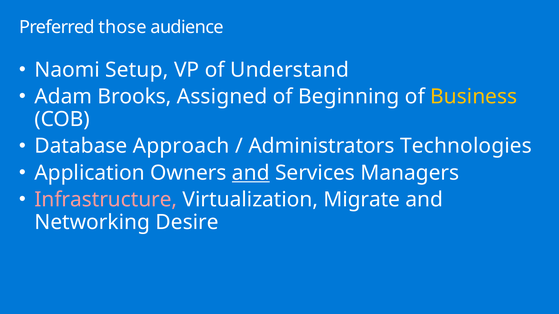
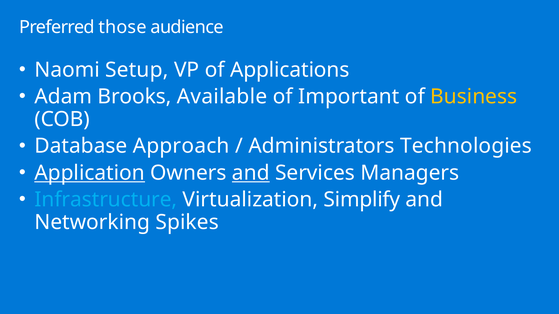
Understand: Understand -> Applications
Assigned: Assigned -> Available
Beginning: Beginning -> Important
Application underline: none -> present
Infrastructure colour: pink -> light blue
Migrate: Migrate -> Simplify
Desire: Desire -> Spikes
